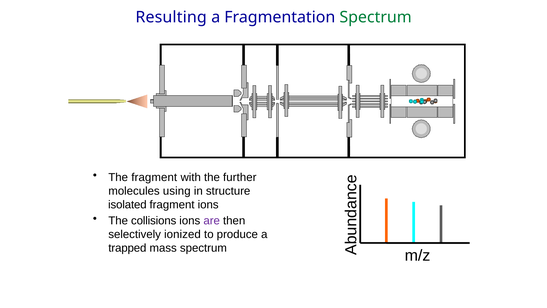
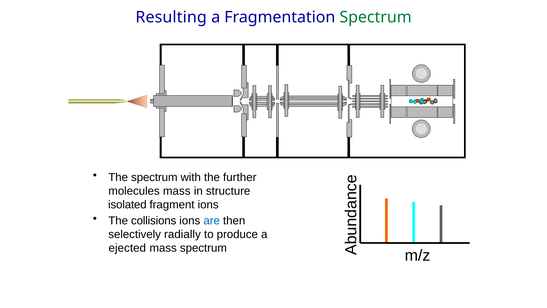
The fragment: fragment -> spectrum
molecules using: using -> mass
are colour: purple -> blue
ionized: ionized -> radially
trapped: trapped -> ejected
